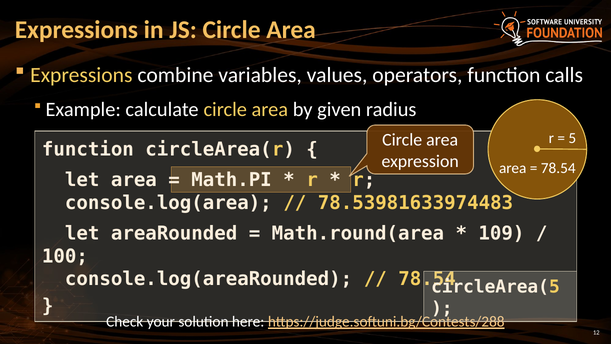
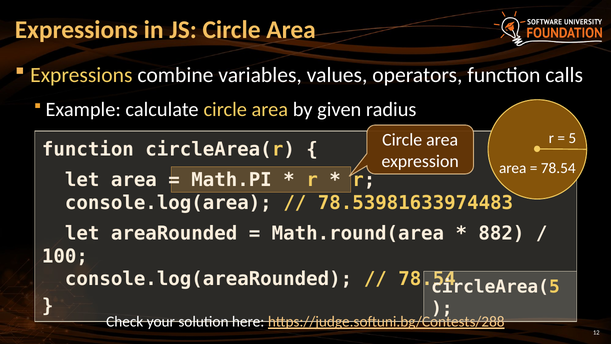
109: 109 -> 882
